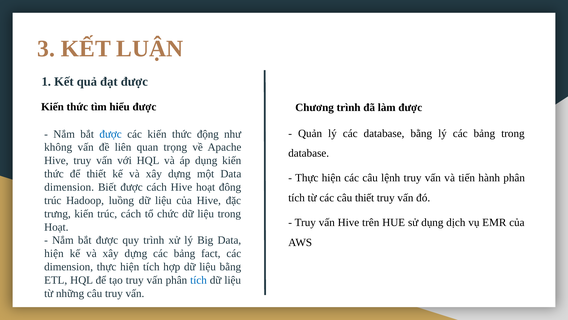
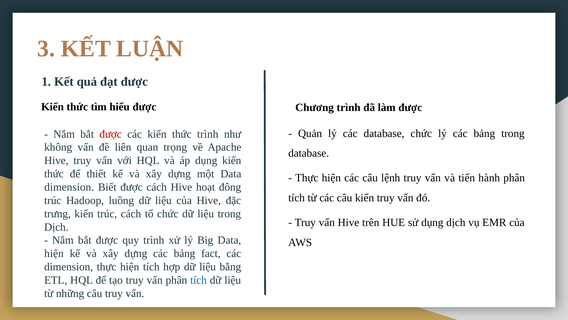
database bằng: bằng -> chức
được at (111, 134) colour: blue -> red
thức động: động -> trình
câu thiết: thiết -> kiến
Hoạt at (56, 227): Hoạt -> Dịch
